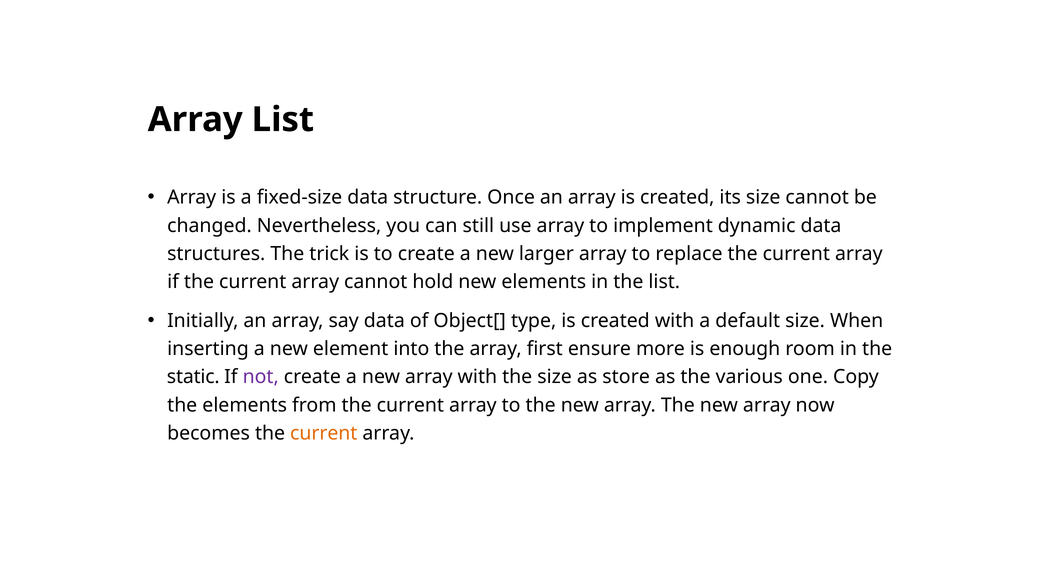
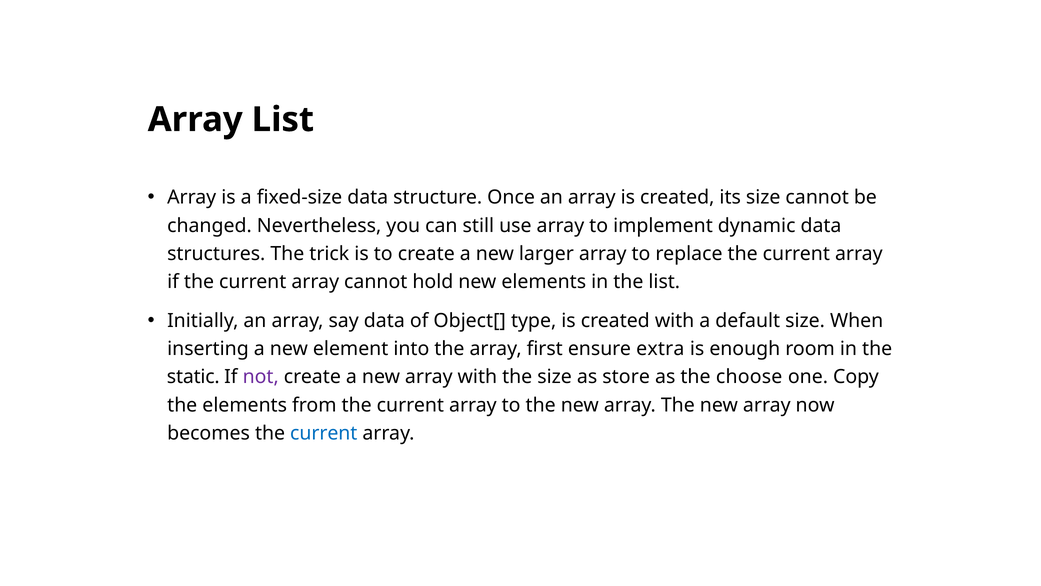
more: more -> extra
various: various -> choose
current at (324, 433) colour: orange -> blue
